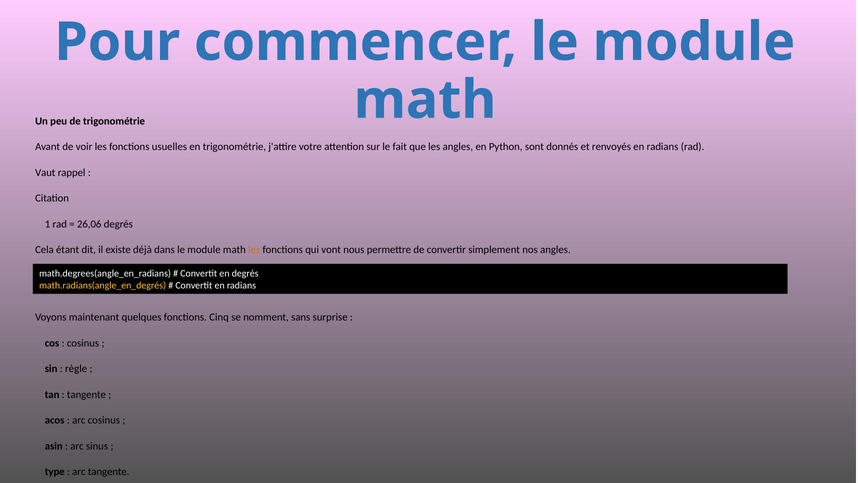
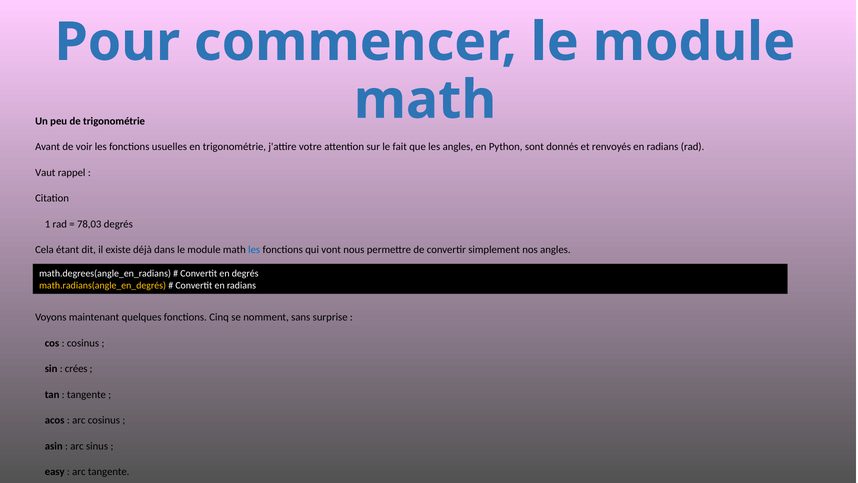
26,06: 26,06 -> 78,03
les at (254, 250) colour: orange -> blue
règle: règle -> crées
type: type -> easy
